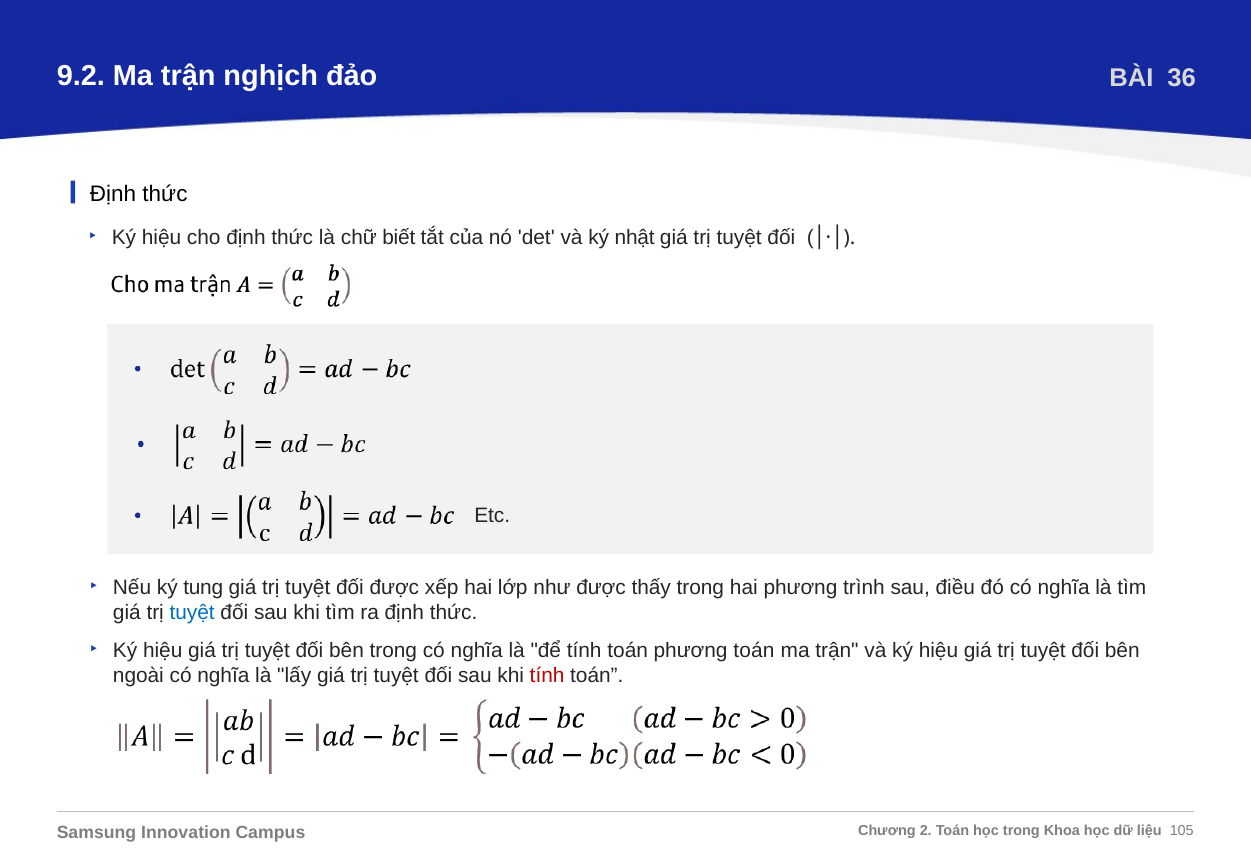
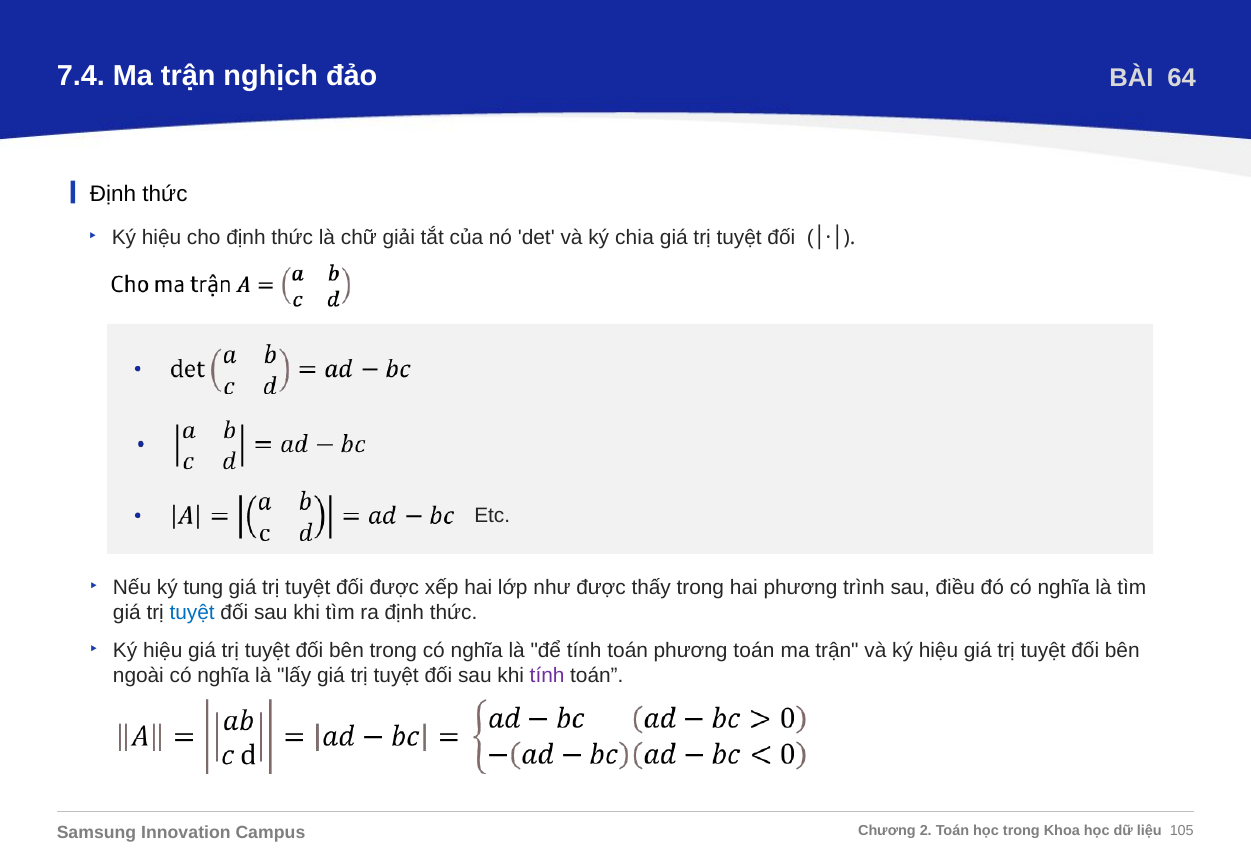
9.2: 9.2 -> 7.4
36: 36 -> 64
biết: biết -> giải
nhật: nhật -> chia
tính at (547, 676) colour: red -> purple
